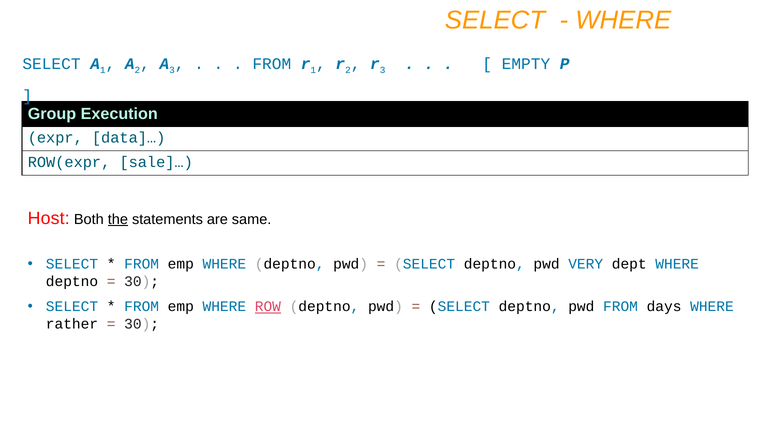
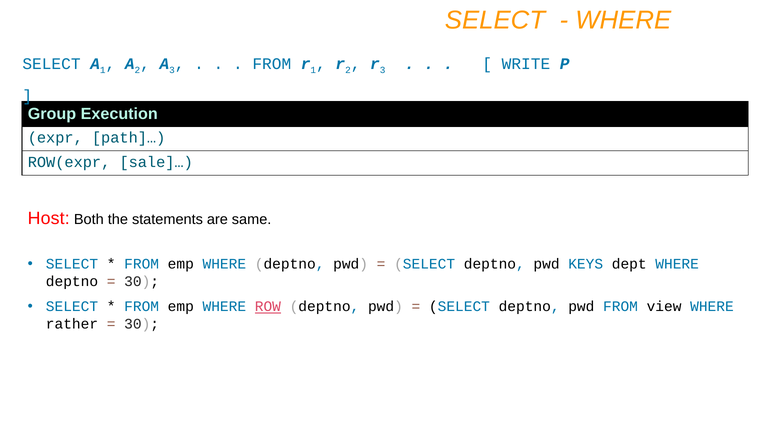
EMPTY: EMPTY -> WRITE
data]…: data]… -> path]…
the underline: present -> none
VERY: VERY -> KEYS
days: days -> view
